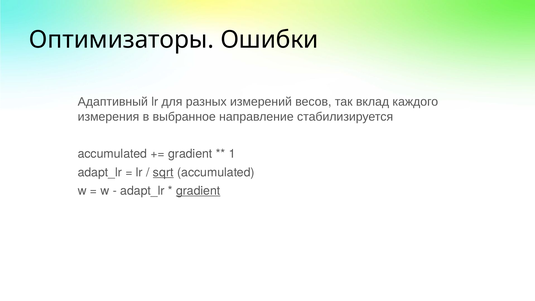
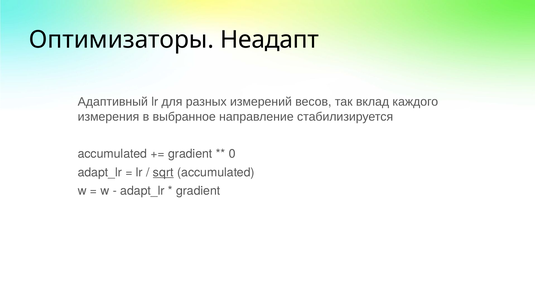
Ошибки: Ошибки -> Неадапт
1: 1 -> 0
gradient at (198, 191) underline: present -> none
